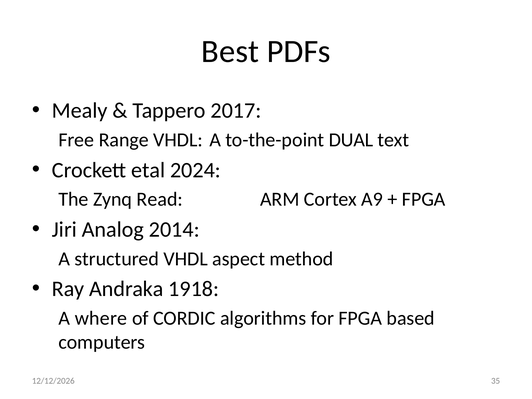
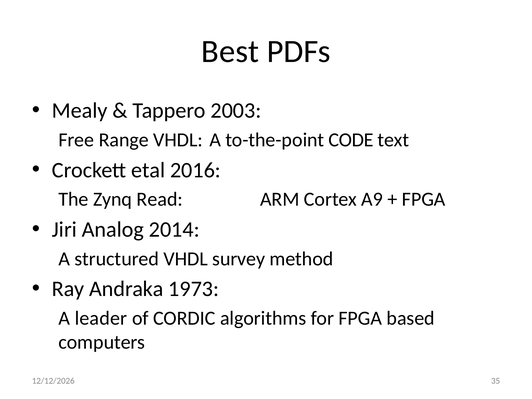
2017: 2017 -> 2003
DUAL: DUAL -> CODE
2024: 2024 -> 2016
aspect: aspect -> survey
1918: 1918 -> 1973
where: where -> leader
